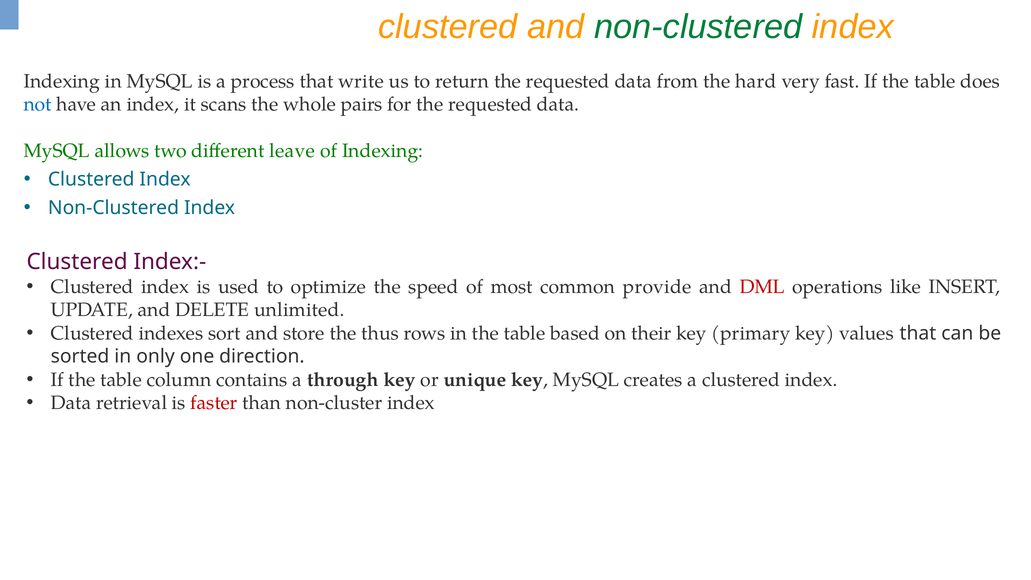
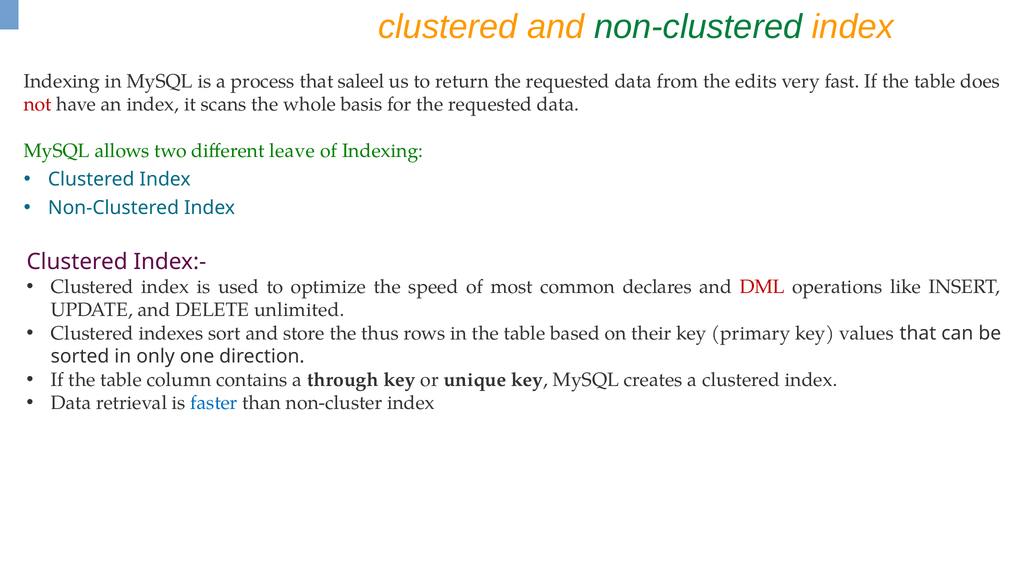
write: write -> saleel
hard: hard -> edits
not colour: blue -> red
pairs: pairs -> basis
provide: provide -> declares
faster colour: red -> blue
